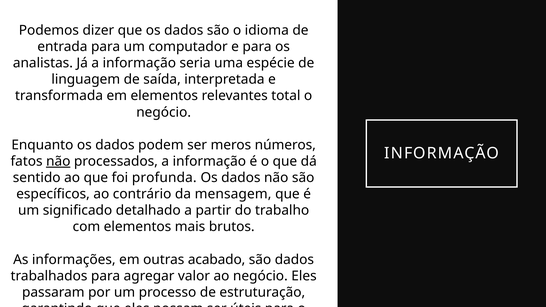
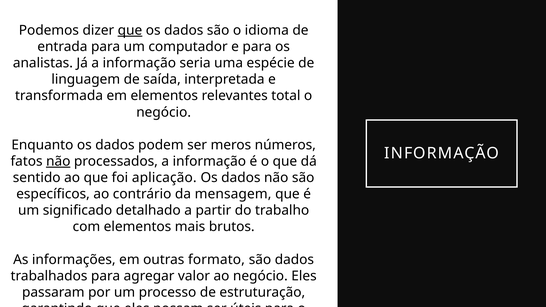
que at (130, 30) underline: none -> present
profunda: profunda -> aplicação
acabado: acabado -> formato
